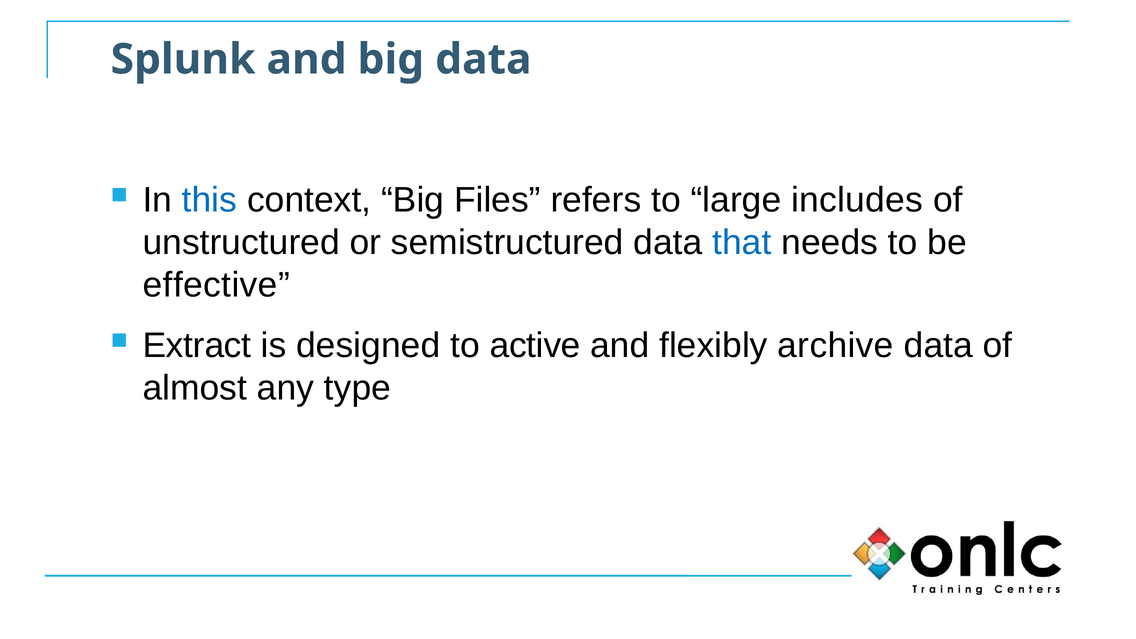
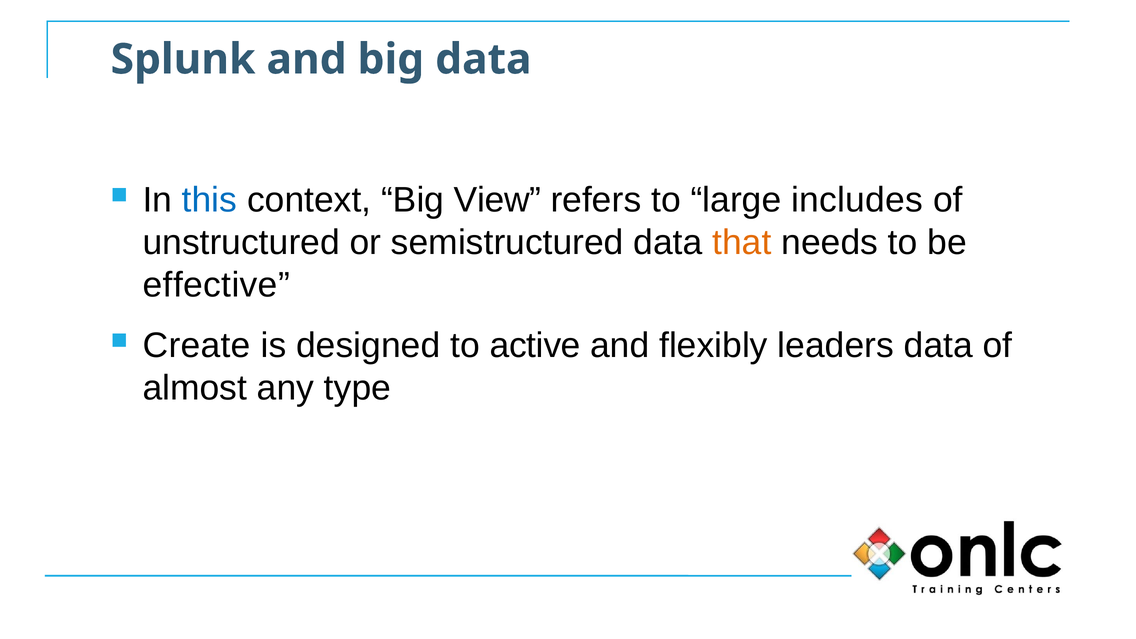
Files: Files -> View
that colour: blue -> orange
Extract: Extract -> Create
archive: archive -> leaders
